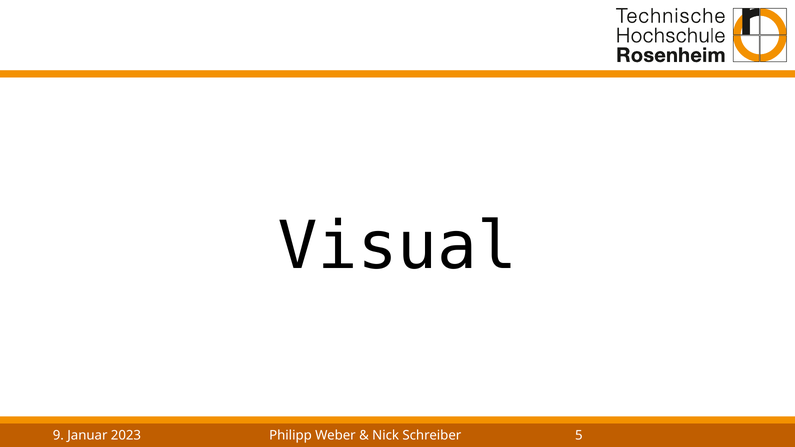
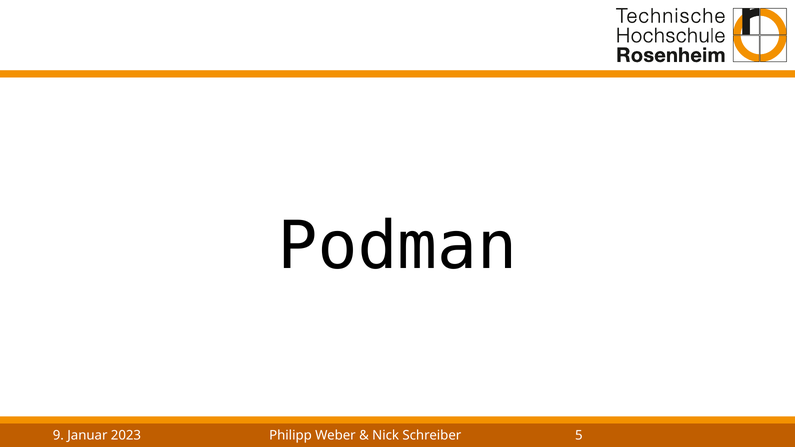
Visual: Visual -> Podman
